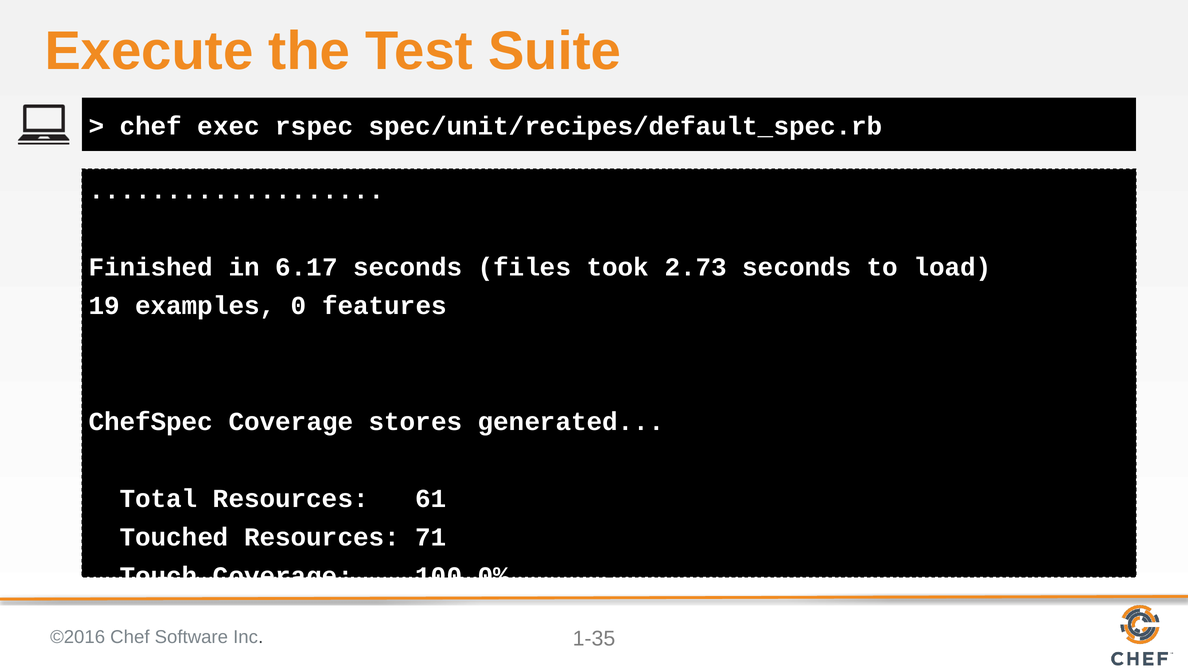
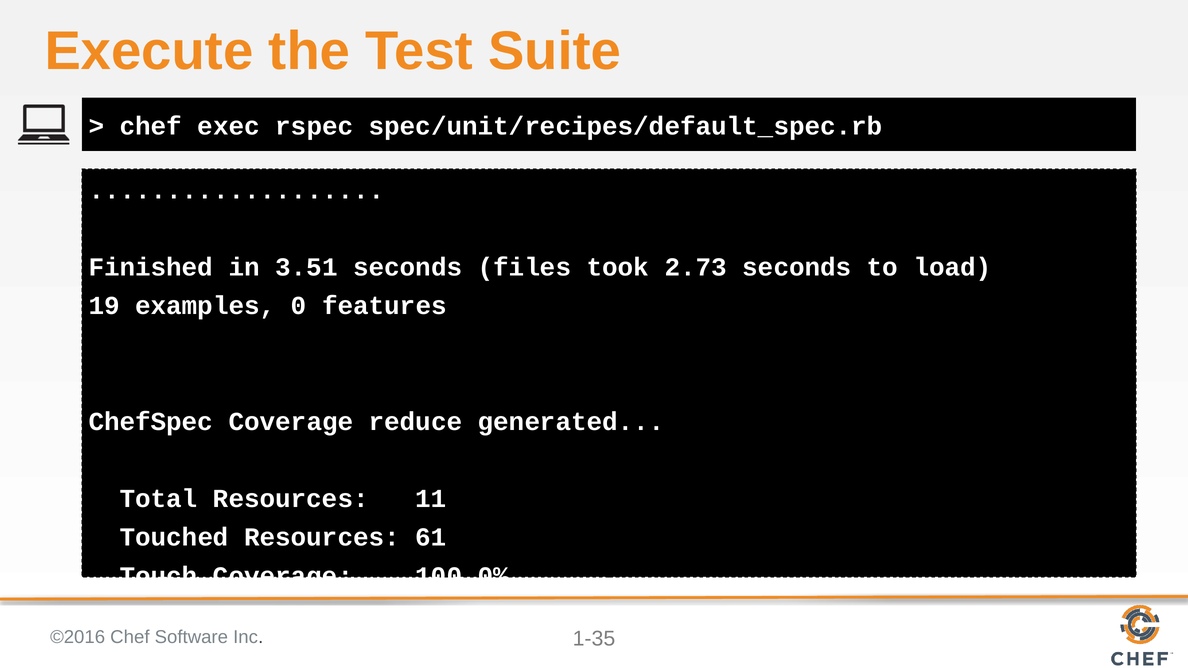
6.17: 6.17 -> 3.51
stores: stores -> reduce
61: 61 -> 11
71: 71 -> 61
